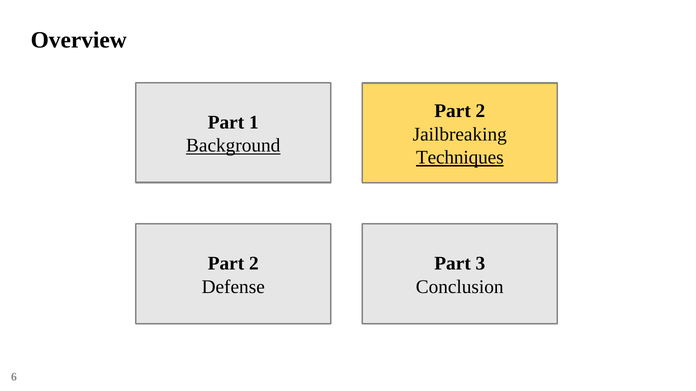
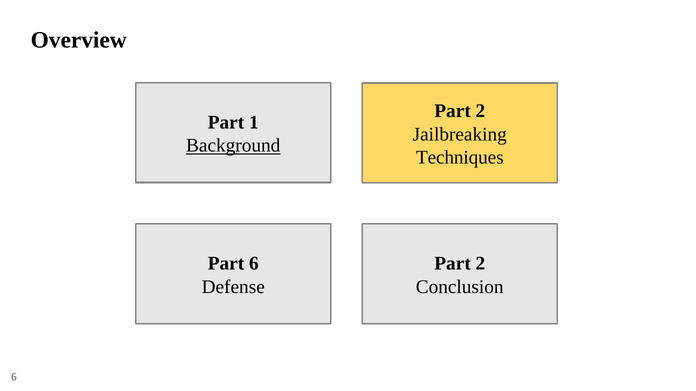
Techniques underline: present -> none
2 at (254, 264): 2 -> 6
3 at (480, 264): 3 -> 2
